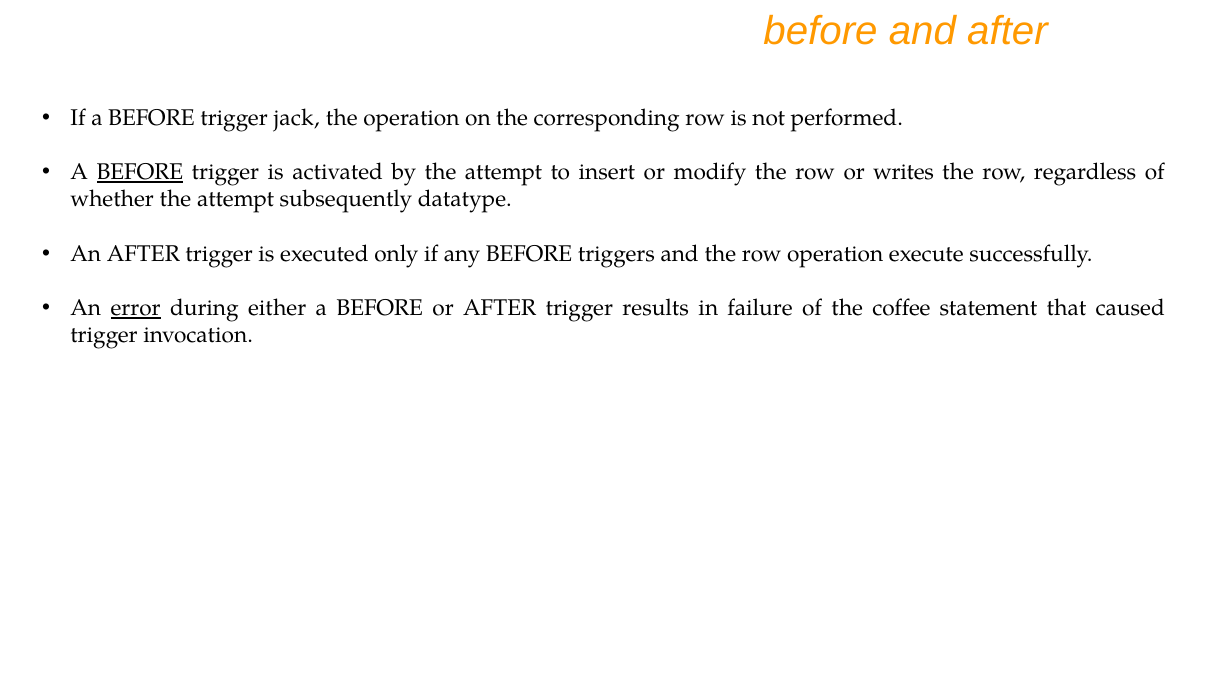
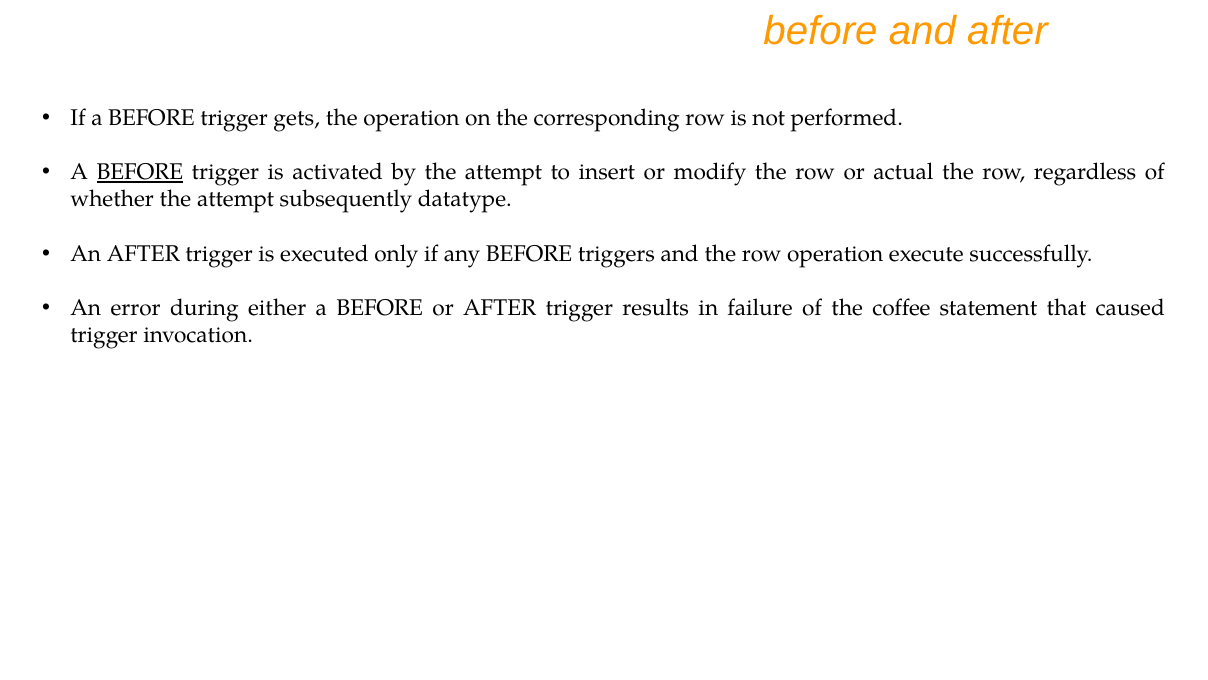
jack: jack -> gets
writes: writes -> actual
error underline: present -> none
